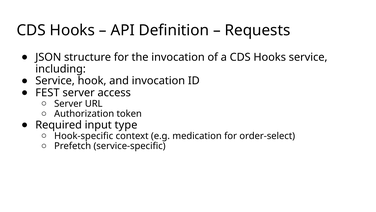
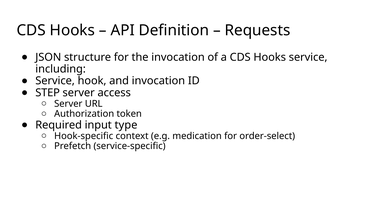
FEST: FEST -> STEP
